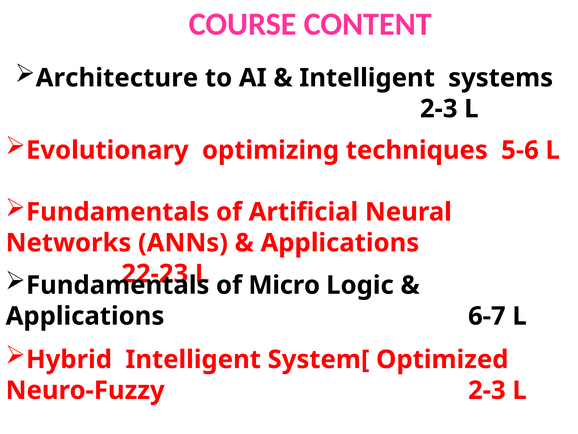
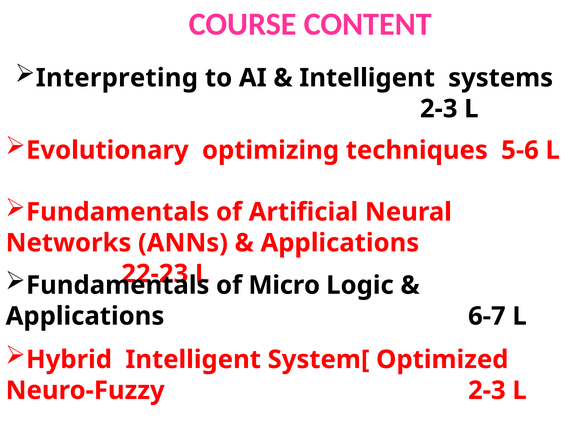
Architecture: Architecture -> Interpreting
